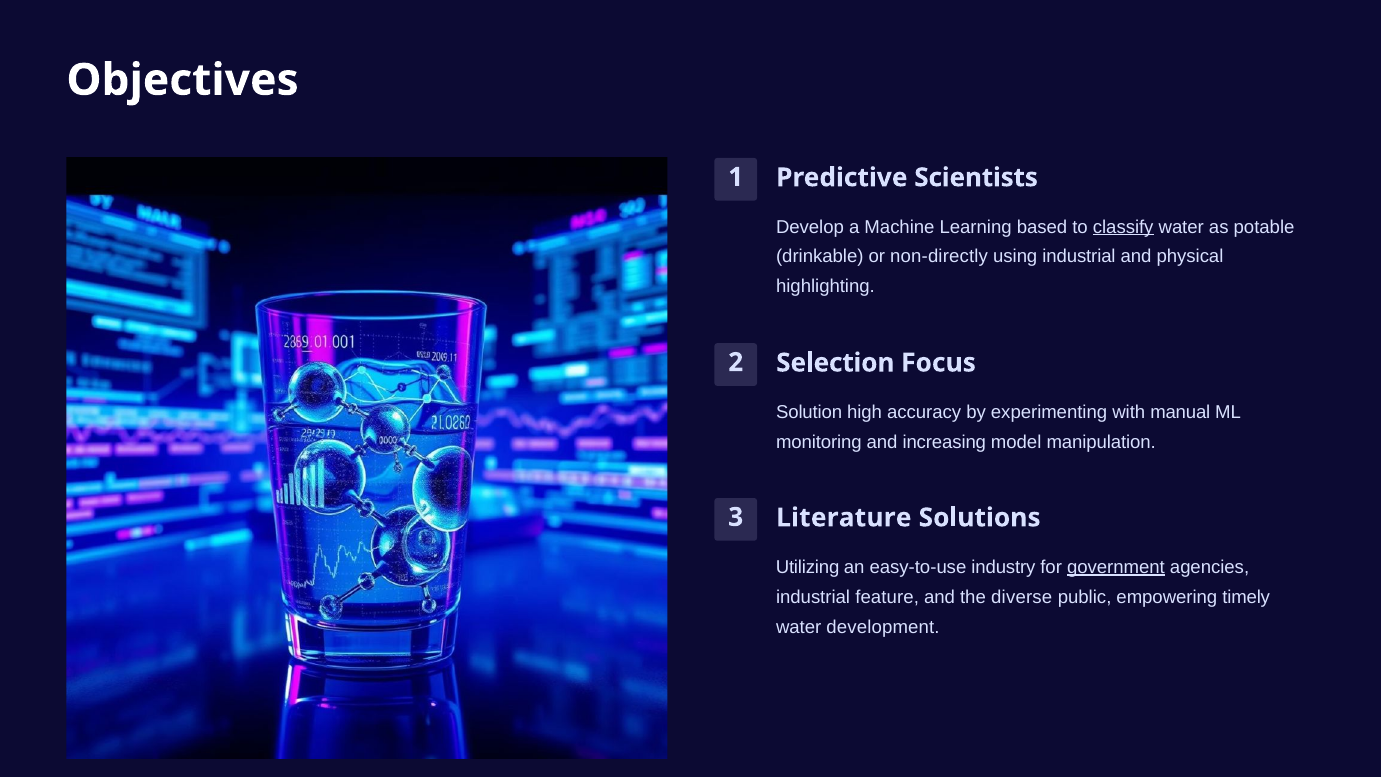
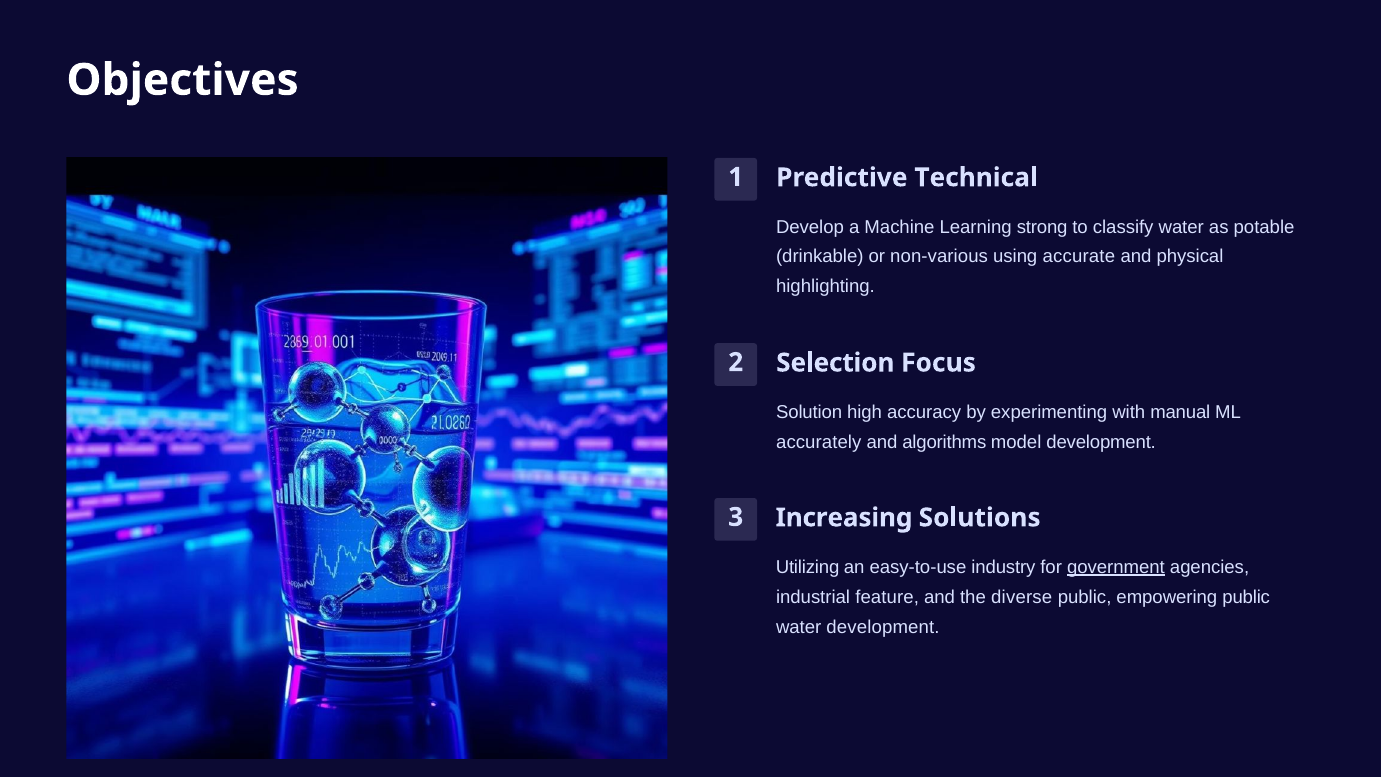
Scientists: Scientists -> Technical
based: based -> strong
classify underline: present -> none
non-directly: non-directly -> non-various
using industrial: industrial -> accurate
monitoring: monitoring -> accurately
increasing: increasing -> algorithms
model manipulation: manipulation -> development
Literature: Literature -> Increasing
empowering timely: timely -> public
